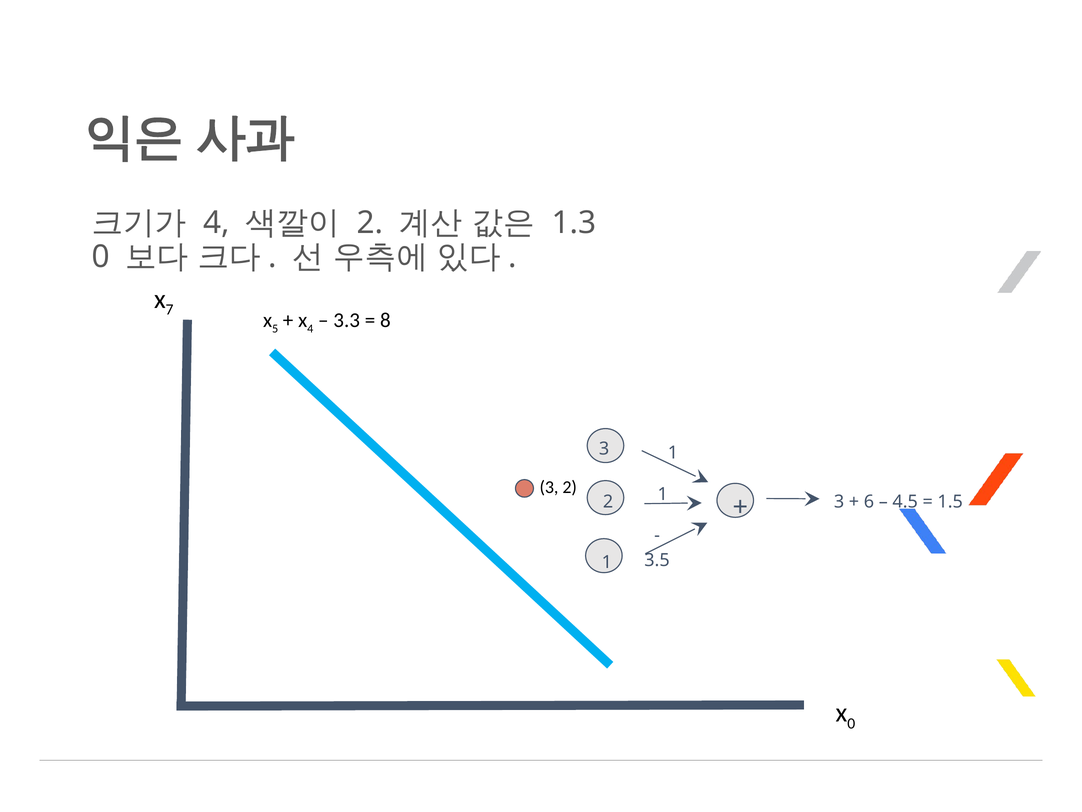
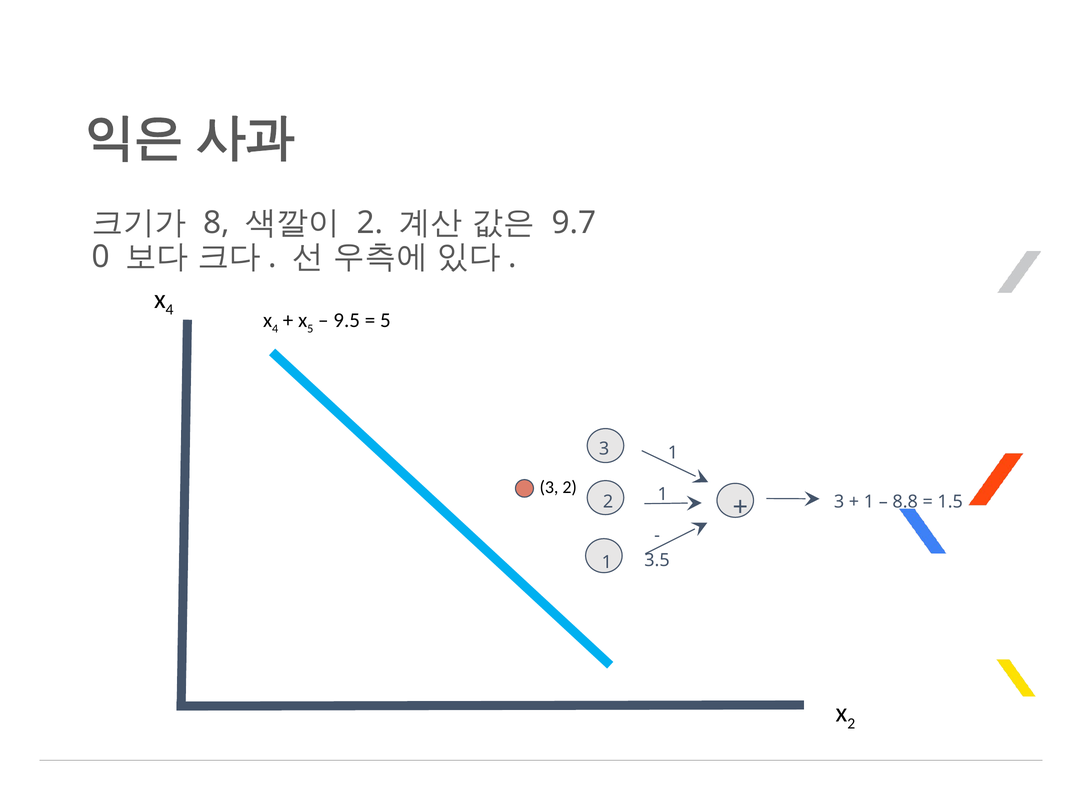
4 at (216, 223): 4 -> 8
1.3: 1.3 -> 9.7
7 at (170, 310): 7 -> 4
5 at (275, 328): 5 -> 4
4 at (310, 328): 4 -> 5
3.3: 3.3 -> 9.5
8 at (385, 320): 8 -> 5
6 at (869, 501): 6 -> 1
4.5: 4.5 -> 8.8
0 at (851, 723): 0 -> 2
